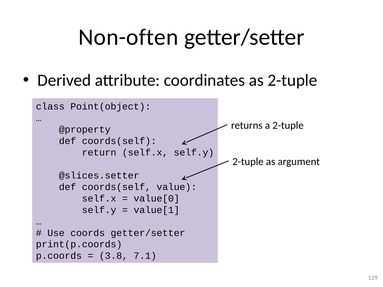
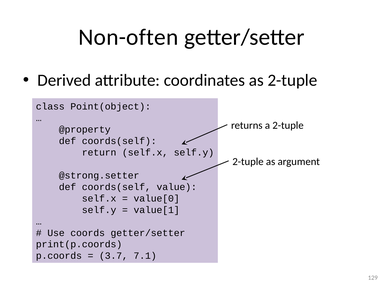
@slices.setter: @slices.setter -> @strong.setter
3.8: 3.8 -> 3.7
